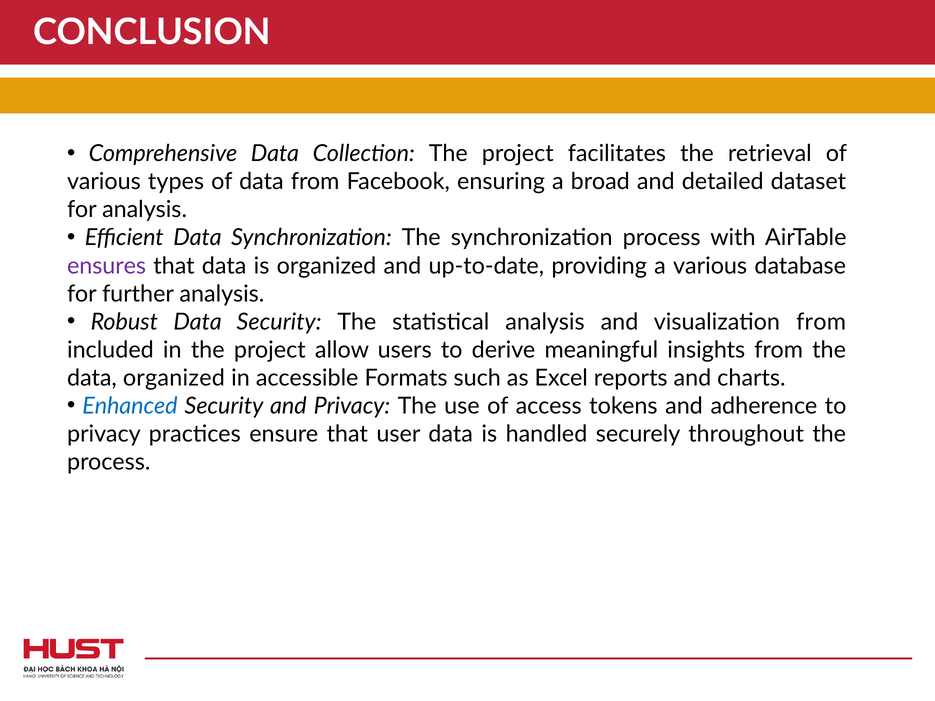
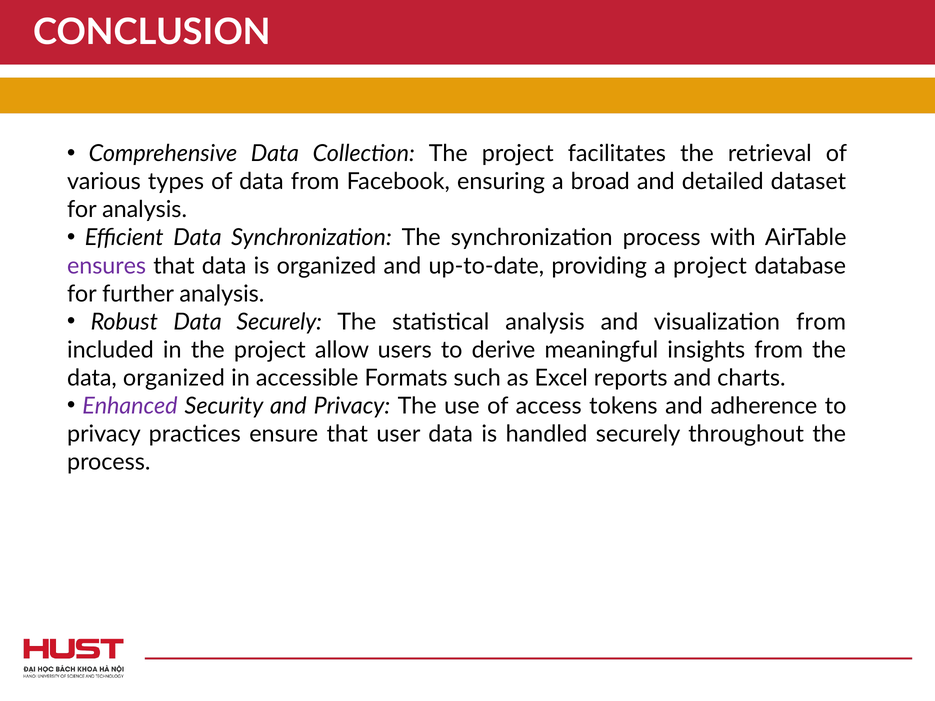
a various: various -> project
Data Security: Security -> Securely
Enhanced colour: blue -> purple
